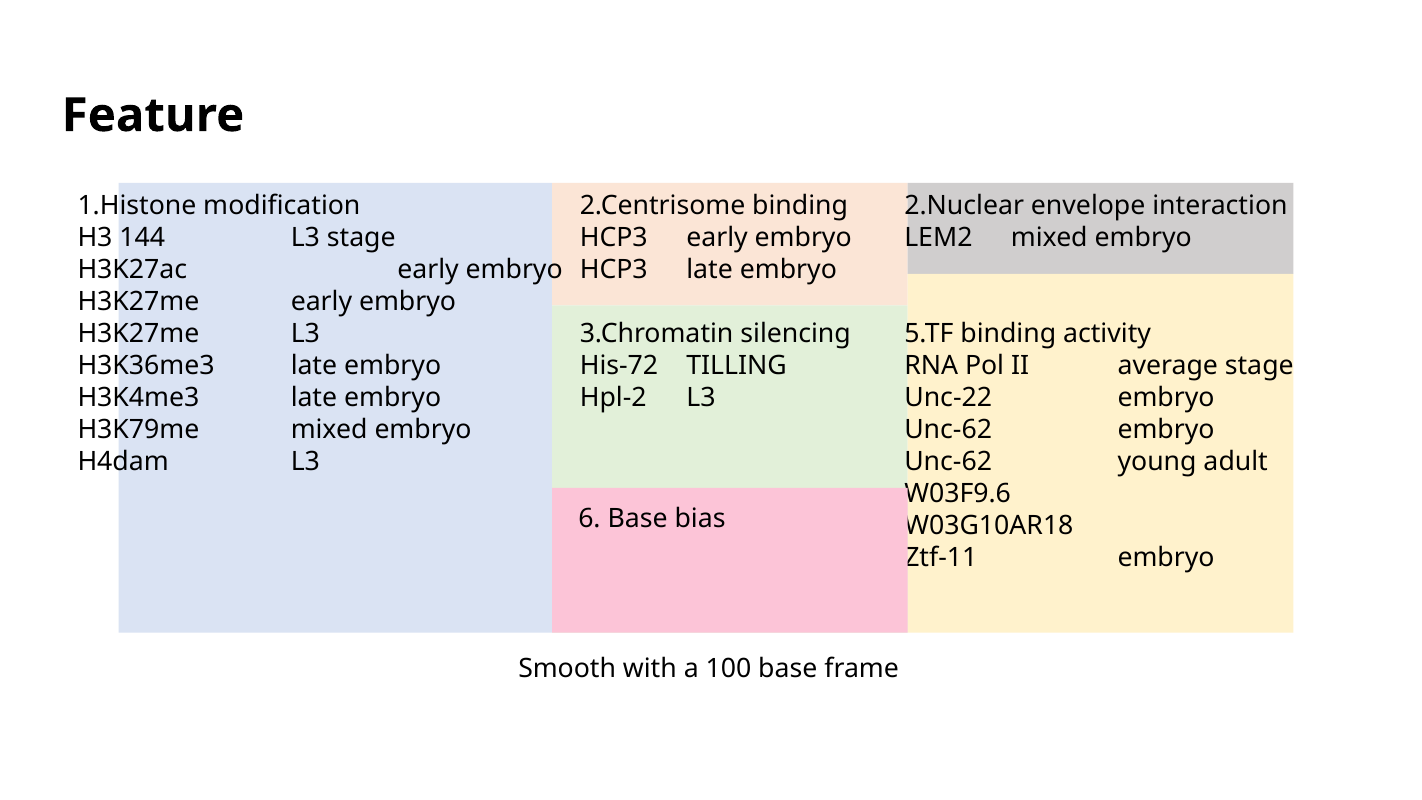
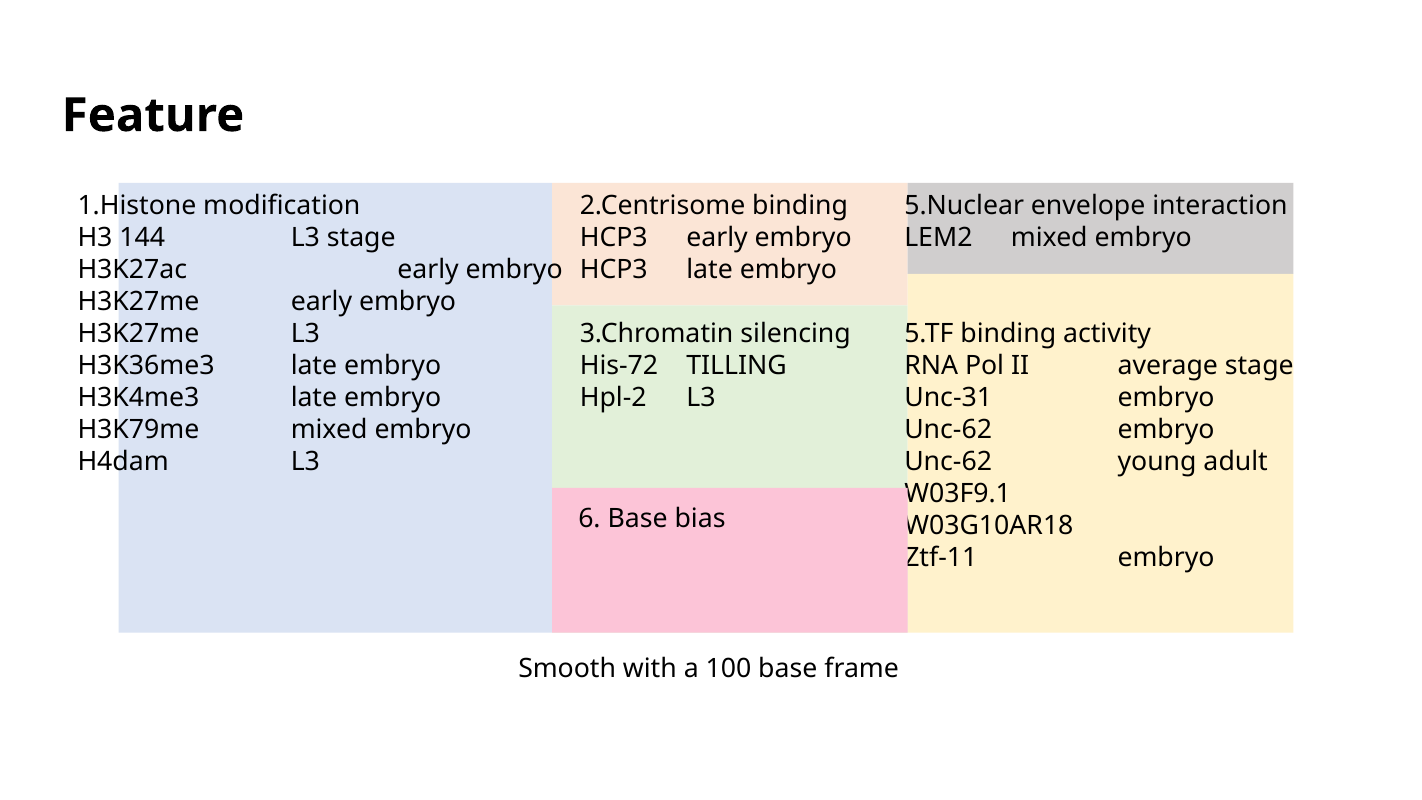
2.Nuclear: 2.Nuclear -> 5.Nuclear
Unc-22: Unc-22 -> Unc-31
W03F9.6: W03F9.6 -> W03F9.1
